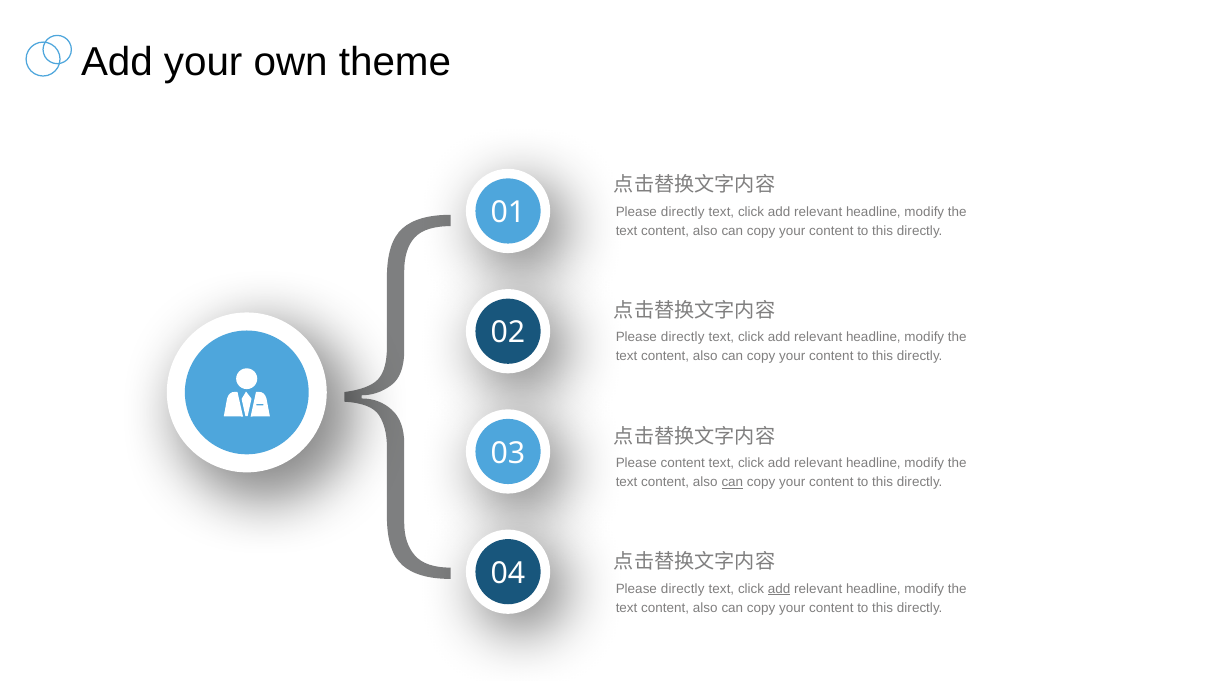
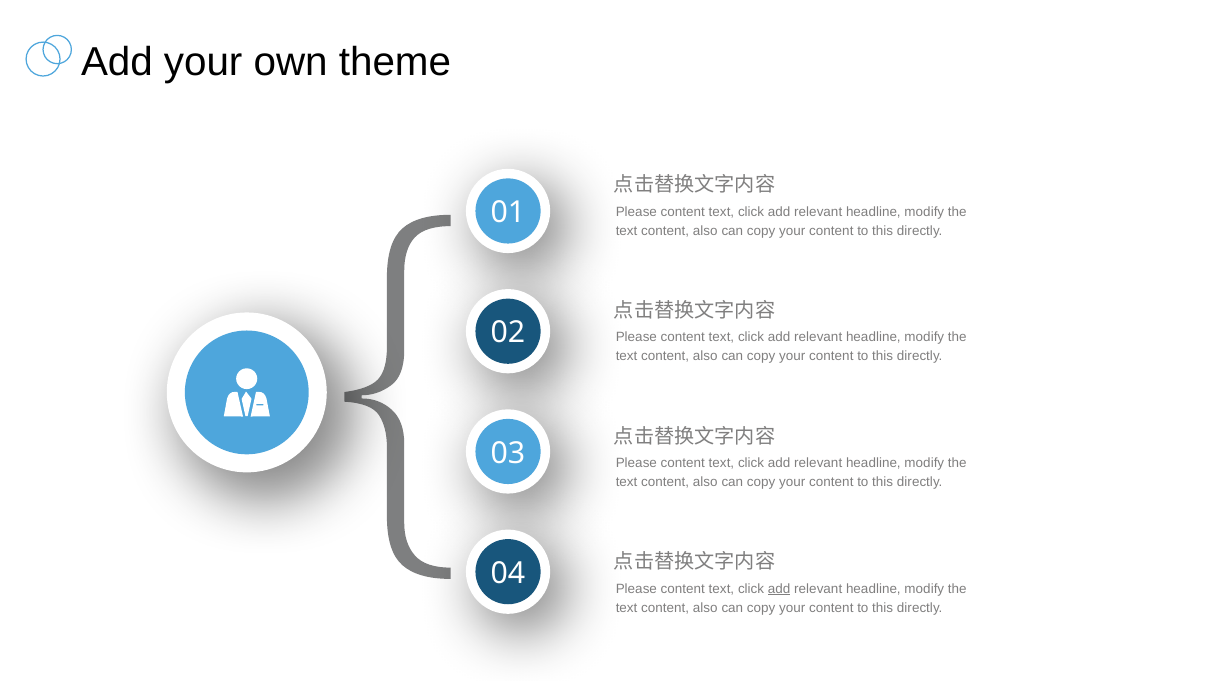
directly at (683, 212): directly -> content
directly at (683, 337): directly -> content
can at (732, 482) underline: present -> none
directly at (683, 589): directly -> content
